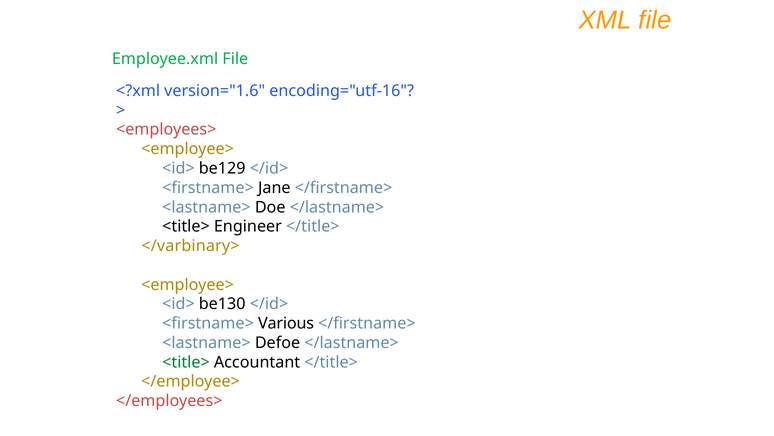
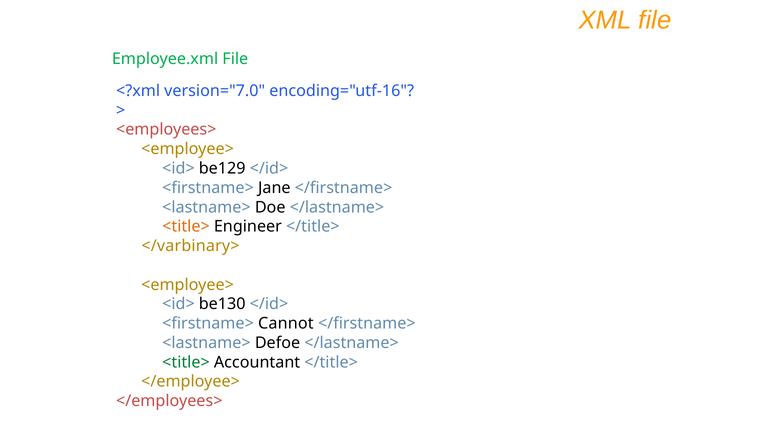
version="1.6: version="1.6 -> version="7.0
<title> at (186, 226) colour: black -> orange
Various: Various -> Cannot
